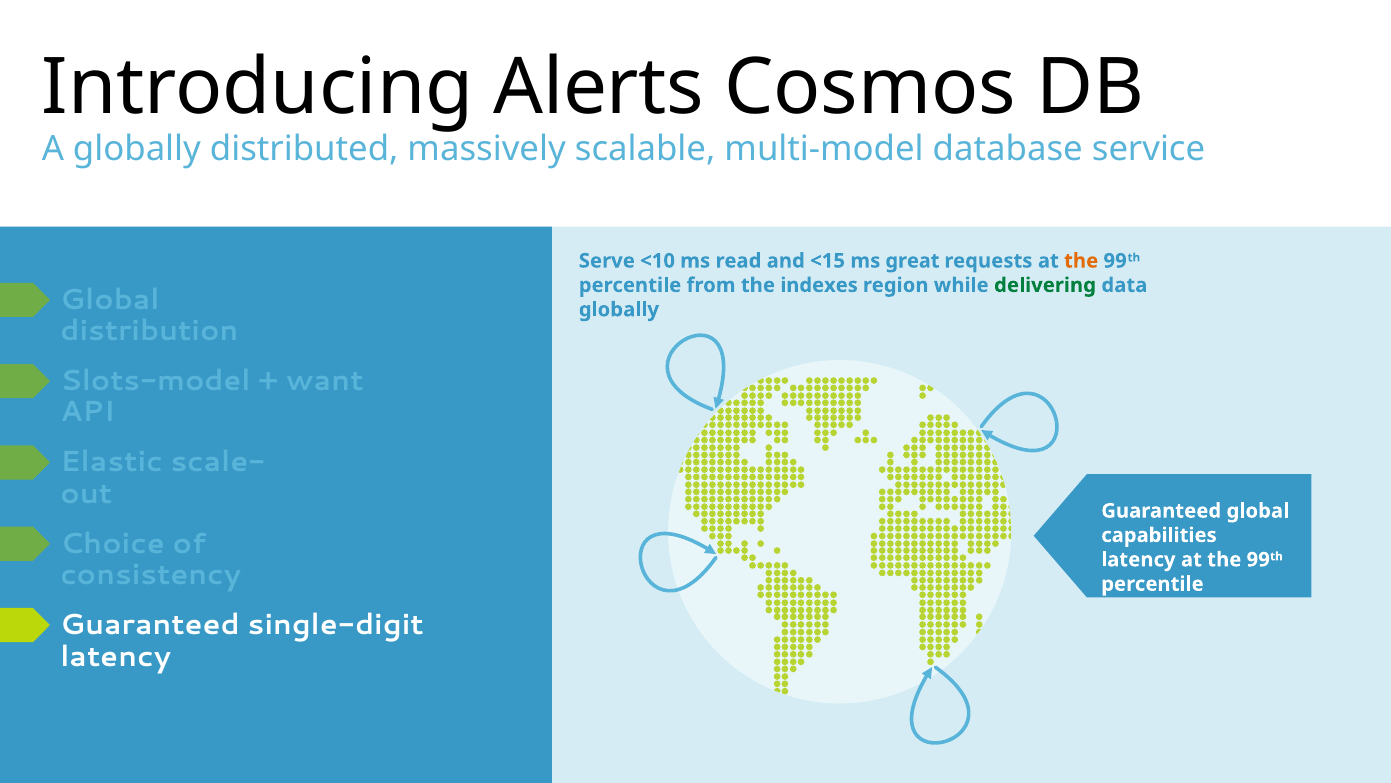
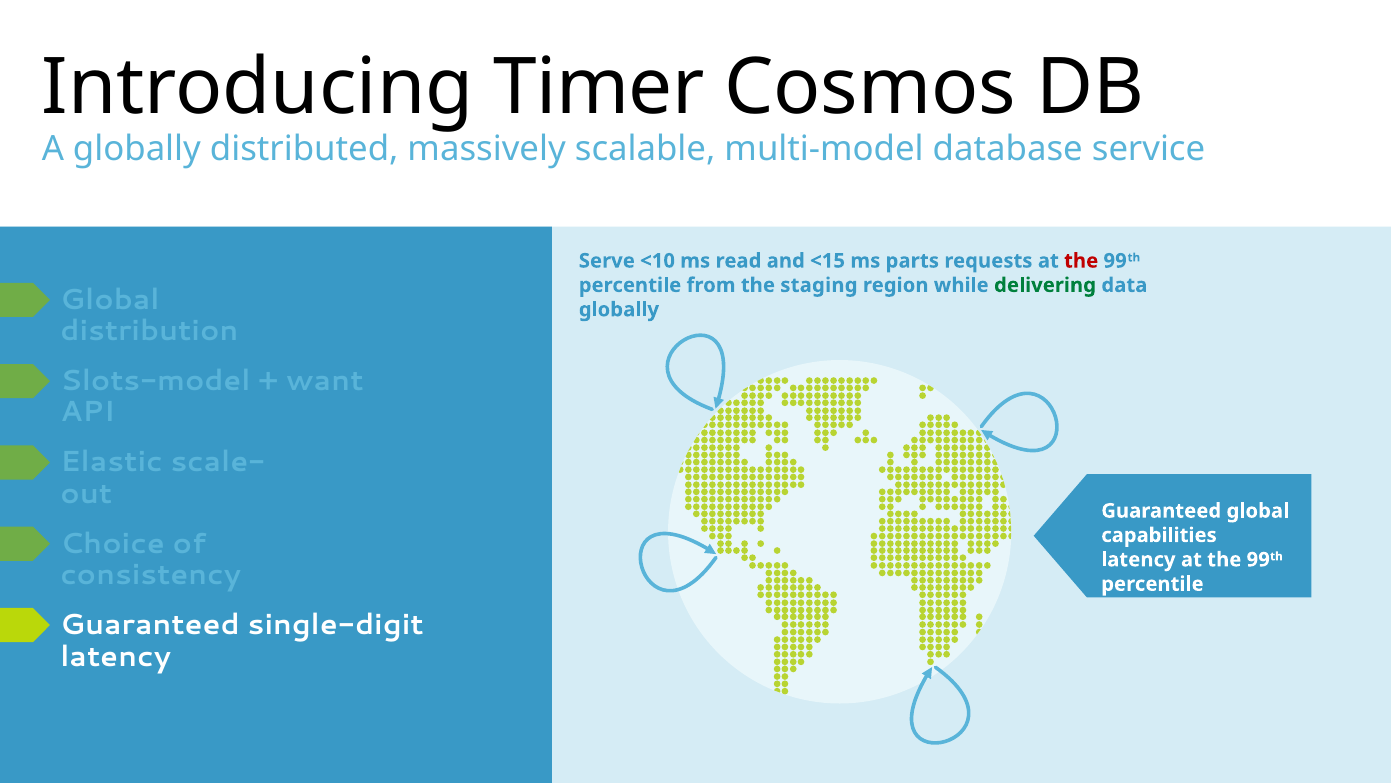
Alerts: Alerts -> Timer
great: great -> parts
the at (1081, 261) colour: orange -> red
indexes: indexes -> staging
